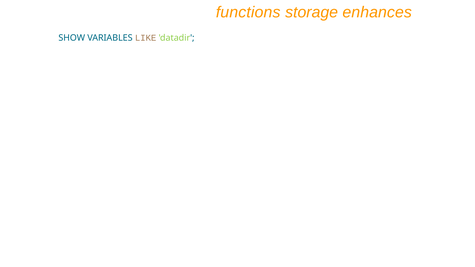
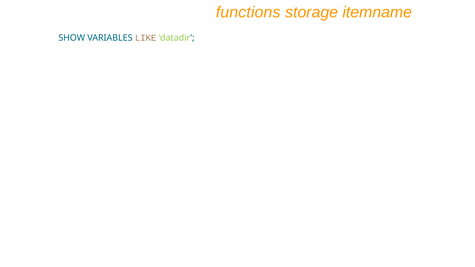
enhances: enhances -> itemname
